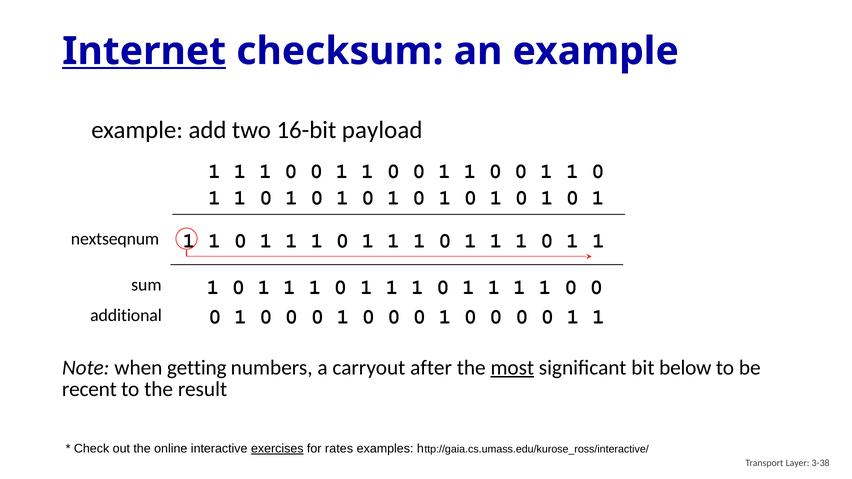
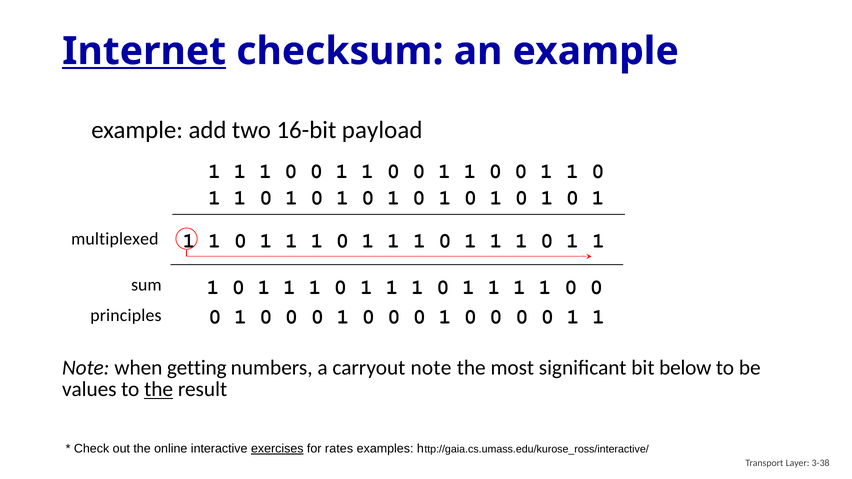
nextseqnum: nextseqnum -> multiplexed
additional: additional -> principles
carryout after: after -> note
most underline: present -> none
recent: recent -> values
the at (159, 390) underline: none -> present
